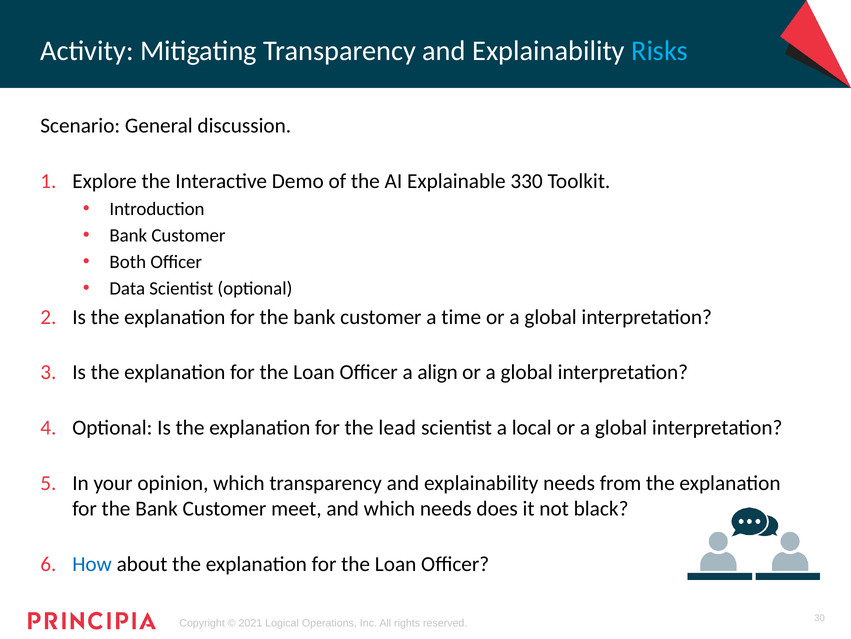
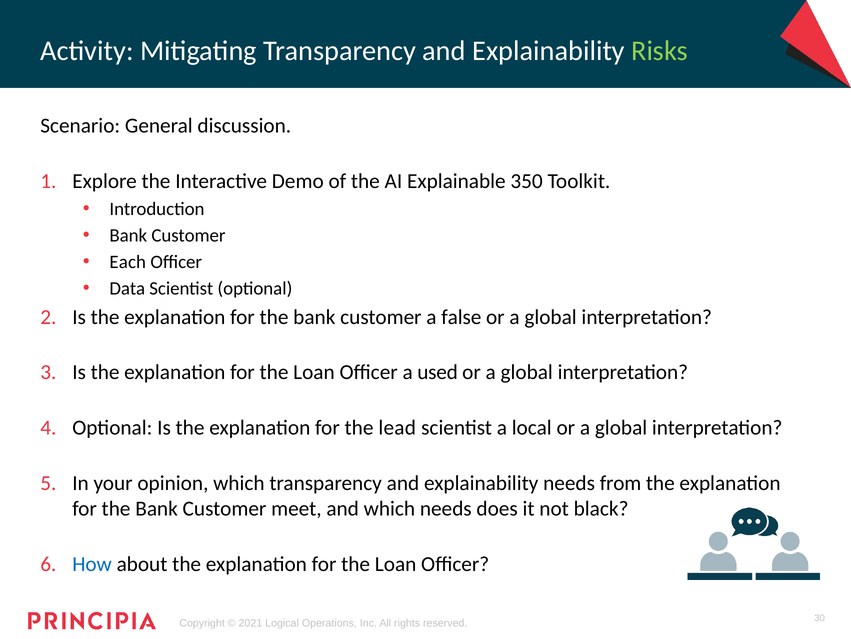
Risks colour: light blue -> light green
330: 330 -> 350
Both: Both -> Each
time: time -> false
align: align -> used
